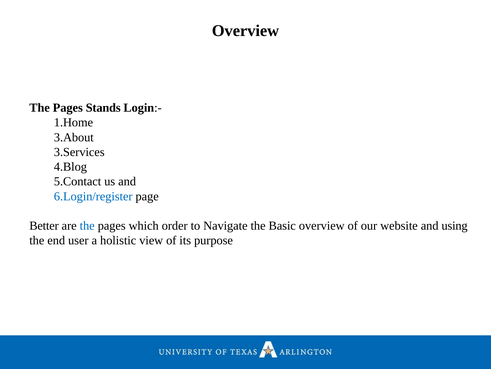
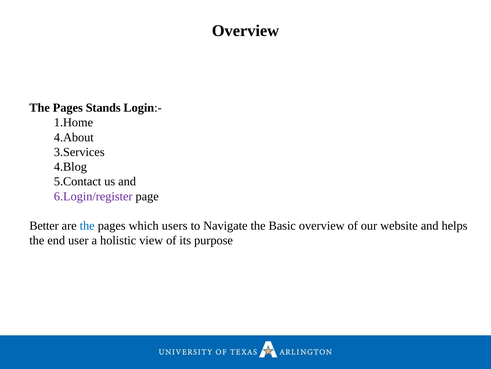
3.About: 3.About -> 4.About
6.Login/register colour: blue -> purple
order: order -> users
using: using -> helps
